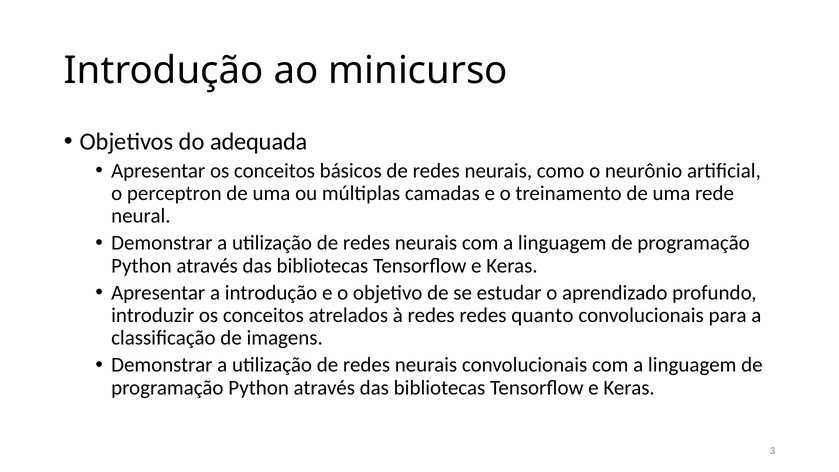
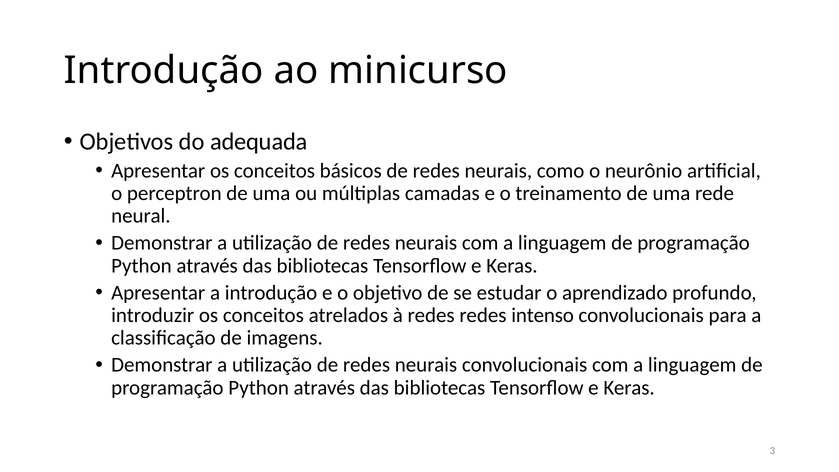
quanto: quanto -> intenso
